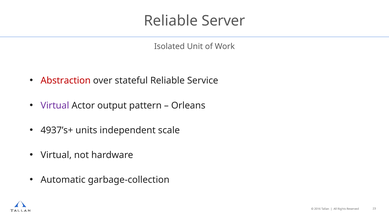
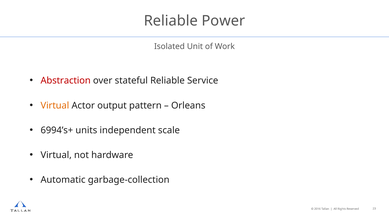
Server: Server -> Power
Virtual at (55, 105) colour: purple -> orange
4937’s+: 4937’s+ -> 6994’s+
